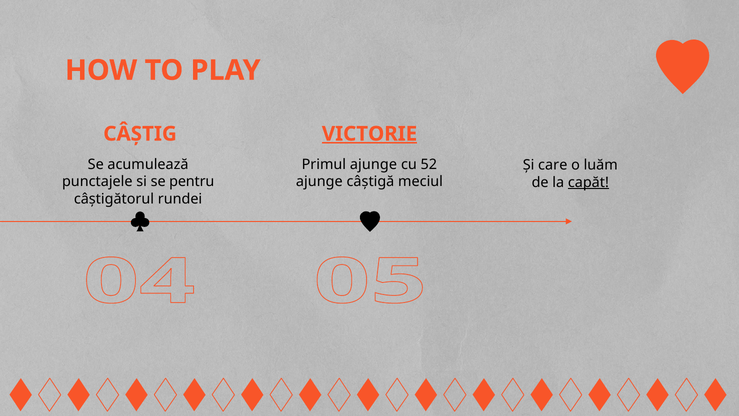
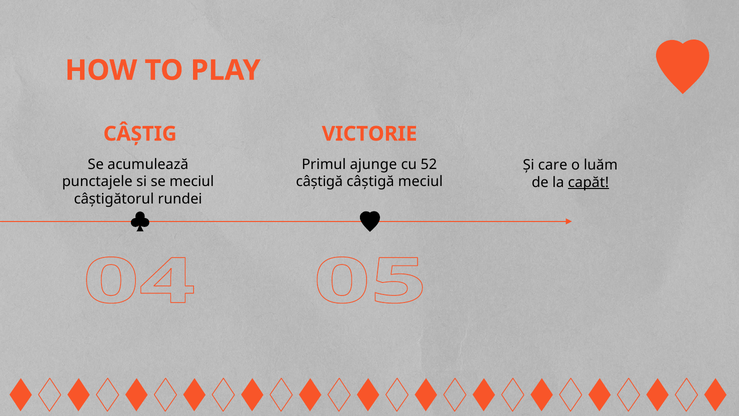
VICTORIE underline: present -> none
se pentru: pentru -> meciul
ajunge at (319, 181): ajunge -> câştigă
